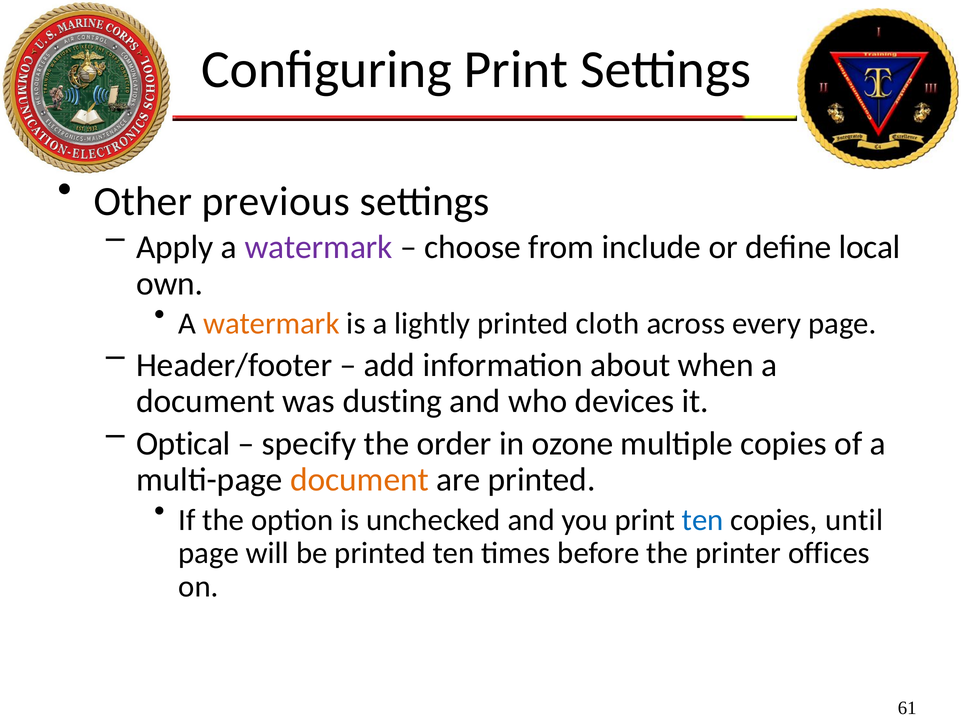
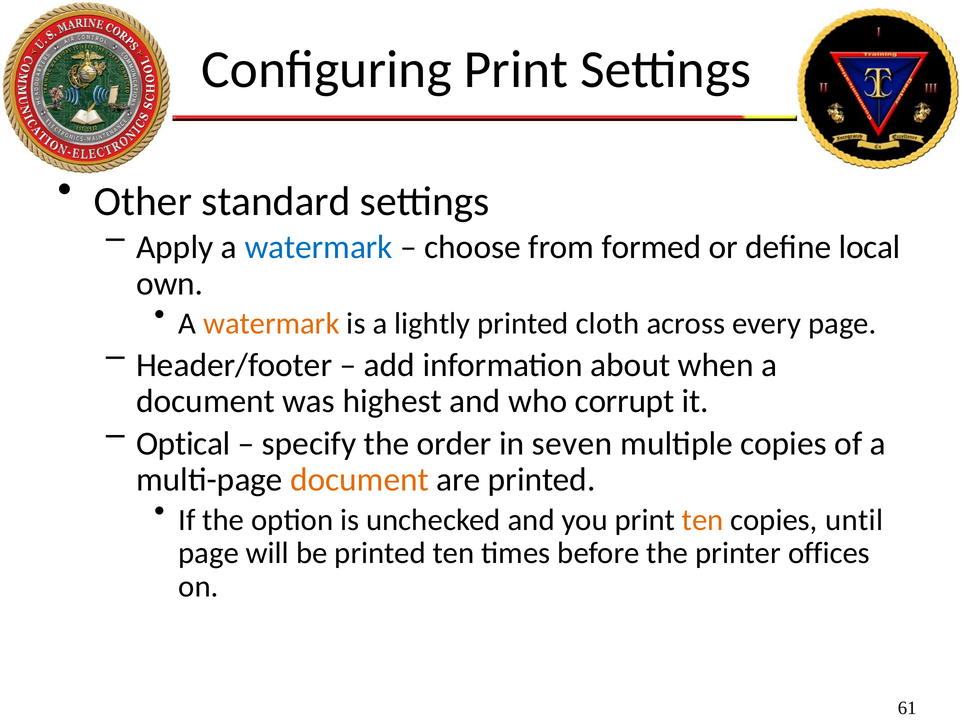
previous: previous -> standard
watermark at (319, 247) colour: purple -> blue
include: include -> formed
dusting: dusting -> highest
devices: devices -> corrupt
ozone: ozone -> seven
ten at (703, 520) colour: blue -> orange
